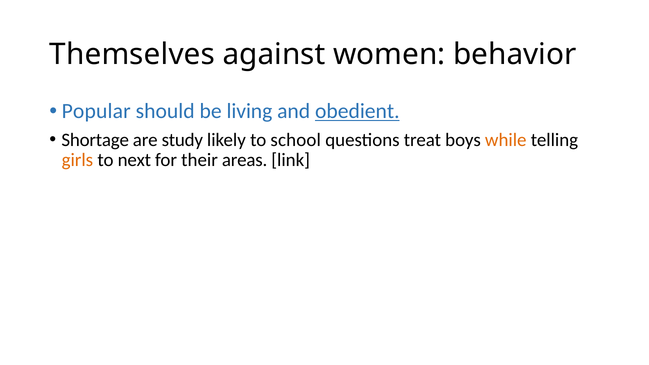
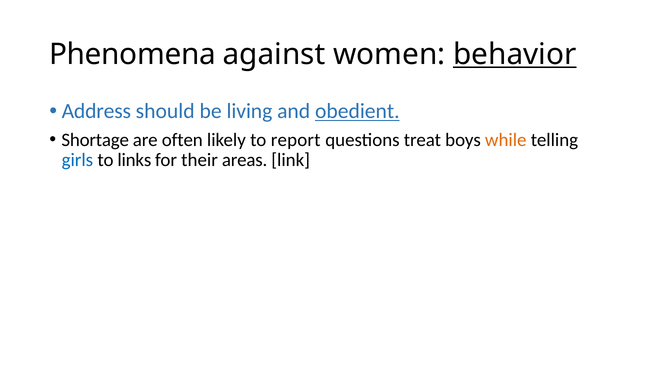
Themselves: Themselves -> Phenomena
behavior underline: none -> present
Popular: Popular -> Address
study: study -> often
school: school -> report
girls colour: orange -> blue
next: next -> links
